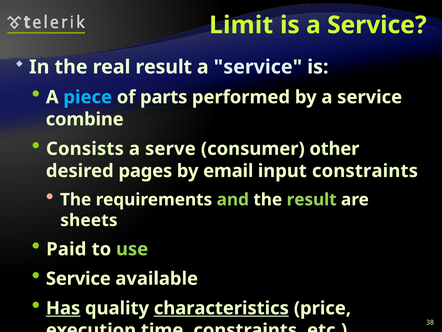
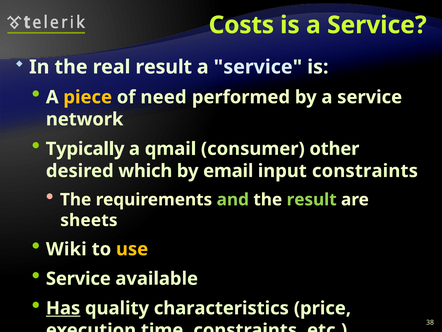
Limit: Limit -> Costs
piece colour: light blue -> yellow
parts: parts -> need
combine: combine -> network
Consists: Consists -> Typically
serve: serve -> qmail
pages: pages -> which
Paid: Paid -> Wiki
use colour: light green -> yellow
characteristics underline: present -> none
